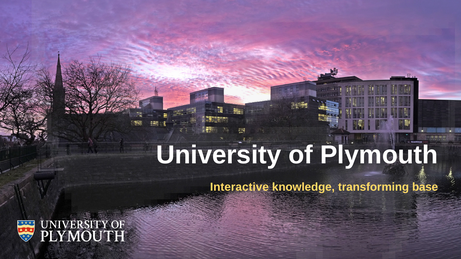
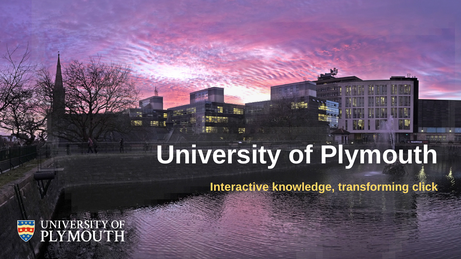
base: base -> click
